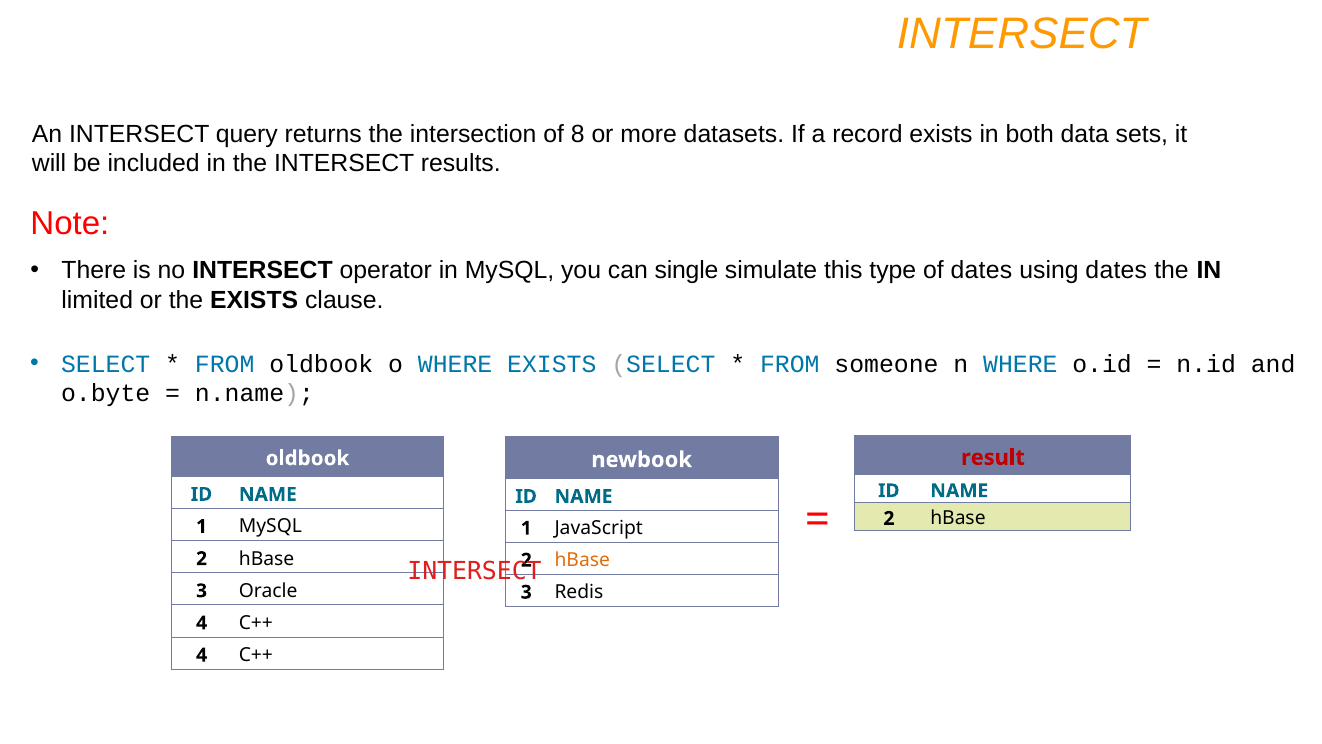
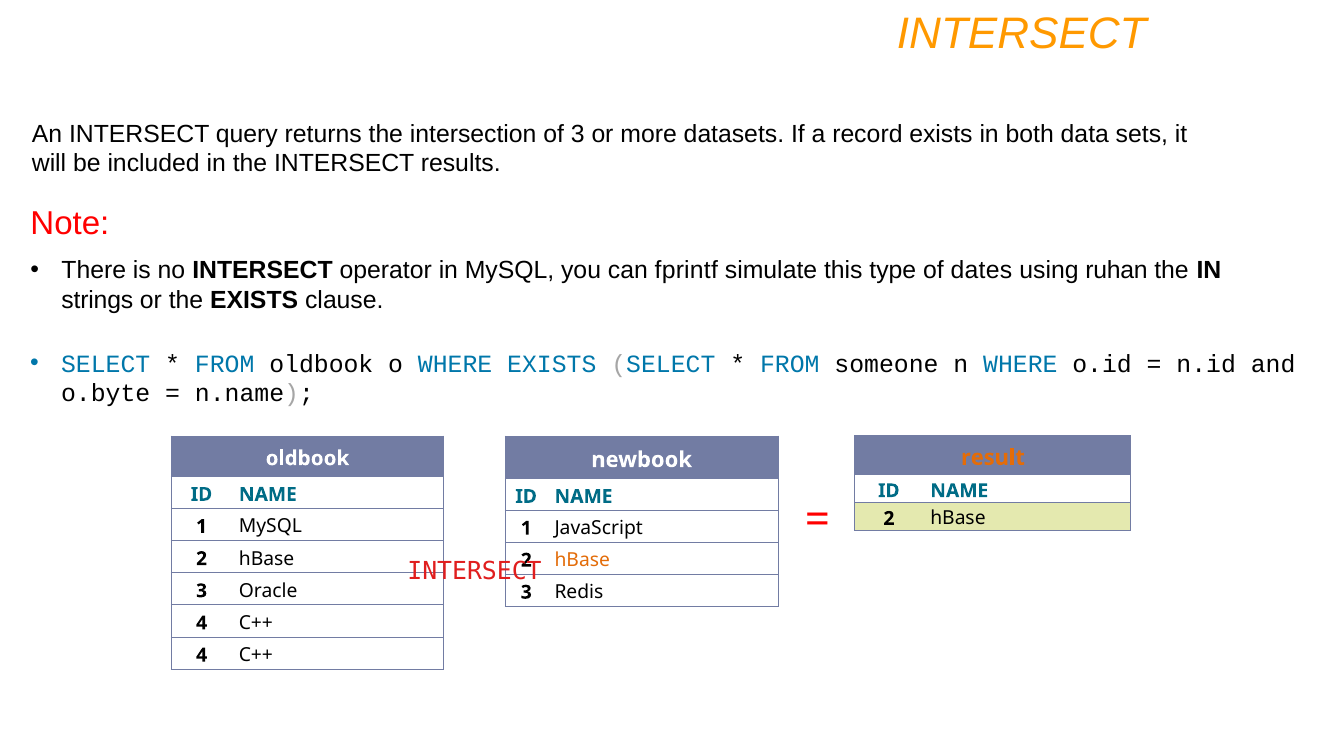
of 8: 8 -> 3
single: single -> fprintf
using dates: dates -> ruhan
limited: limited -> strings
result colour: red -> orange
